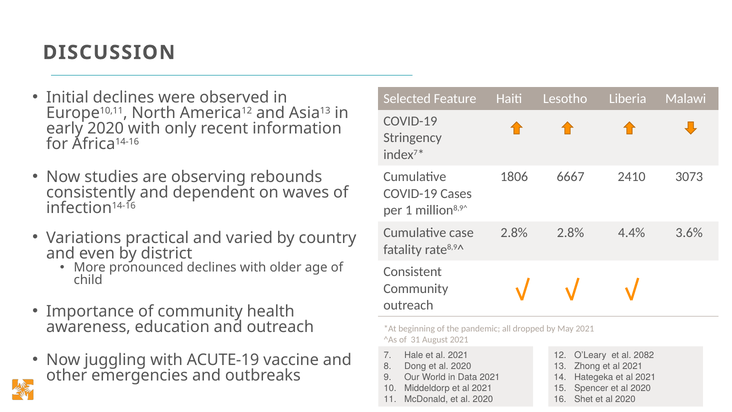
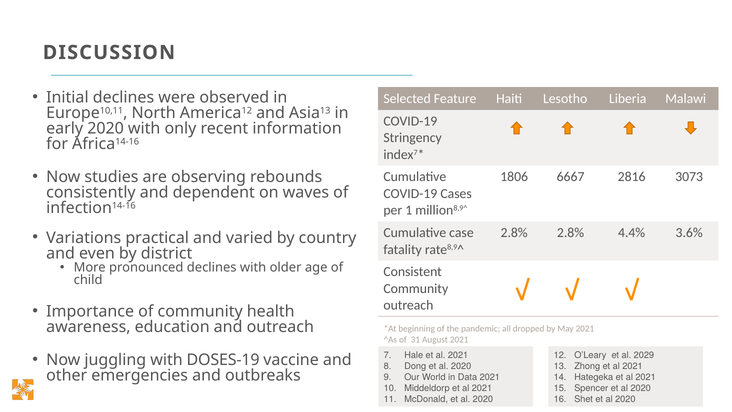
2410: 2410 -> 2816
2082: 2082 -> 2029
ACUTE-19: ACUTE-19 -> DOSES-19
